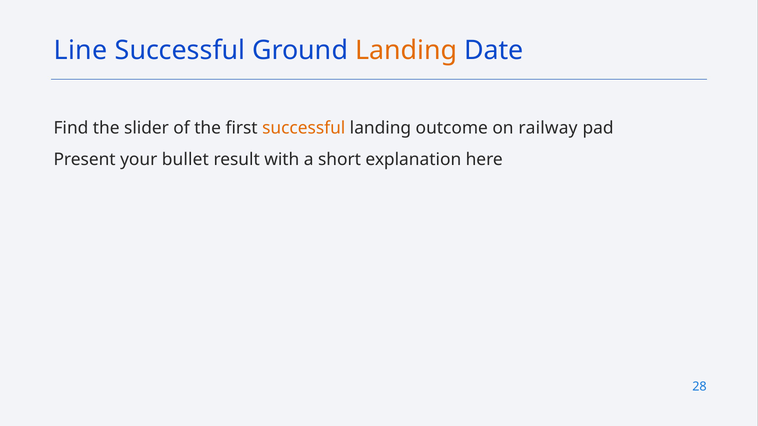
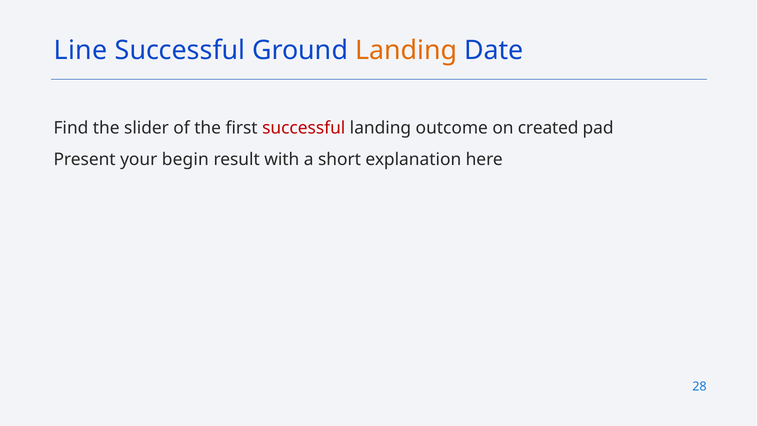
successful at (304, 128) colour: orange -> red
railway: railway -> created
bullet: bullet -> begin
